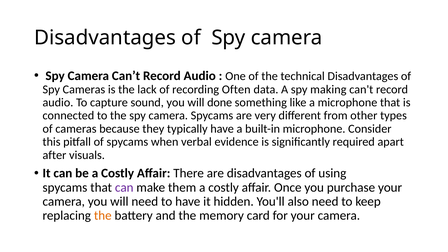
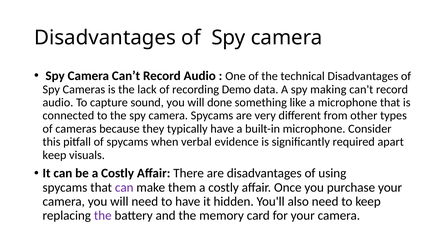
Often: Often -> Demo
after at (54, 155): after -> keep
the at (103, 216) colour: orange -> purple
